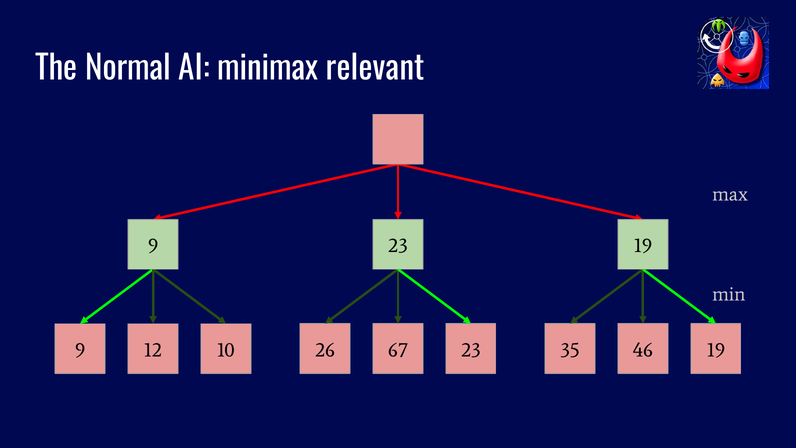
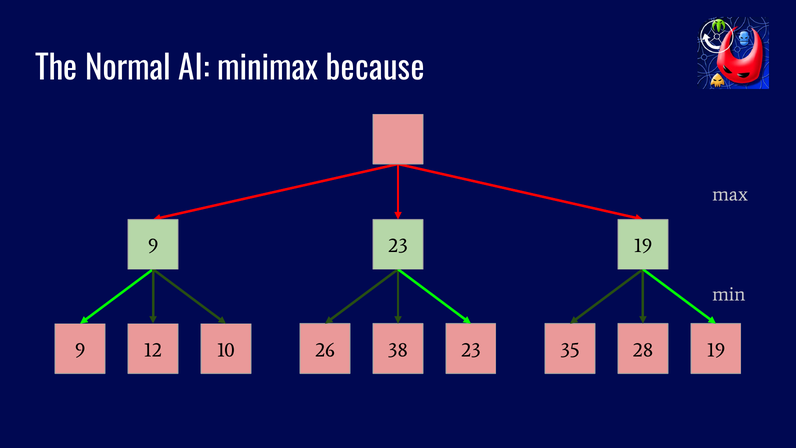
relevant: relevant -> because
67: 67 -> 38
46: 46 -> 28
